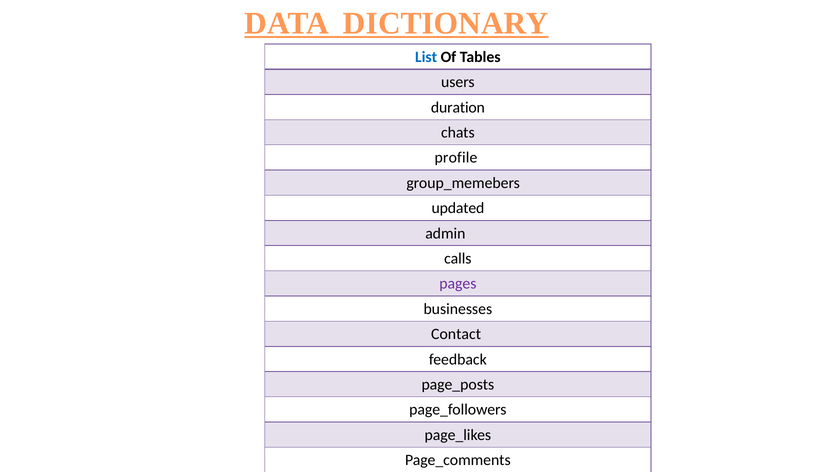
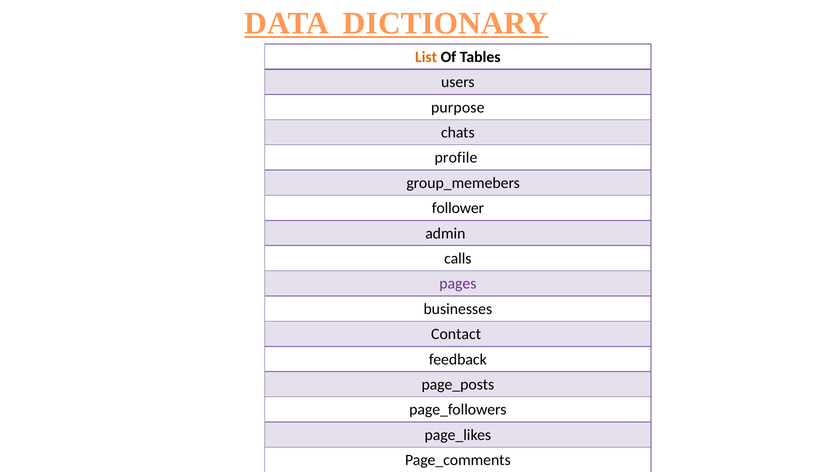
List colour: blue -> orange
duration: duration -> purpose
updated: updated -> follower
